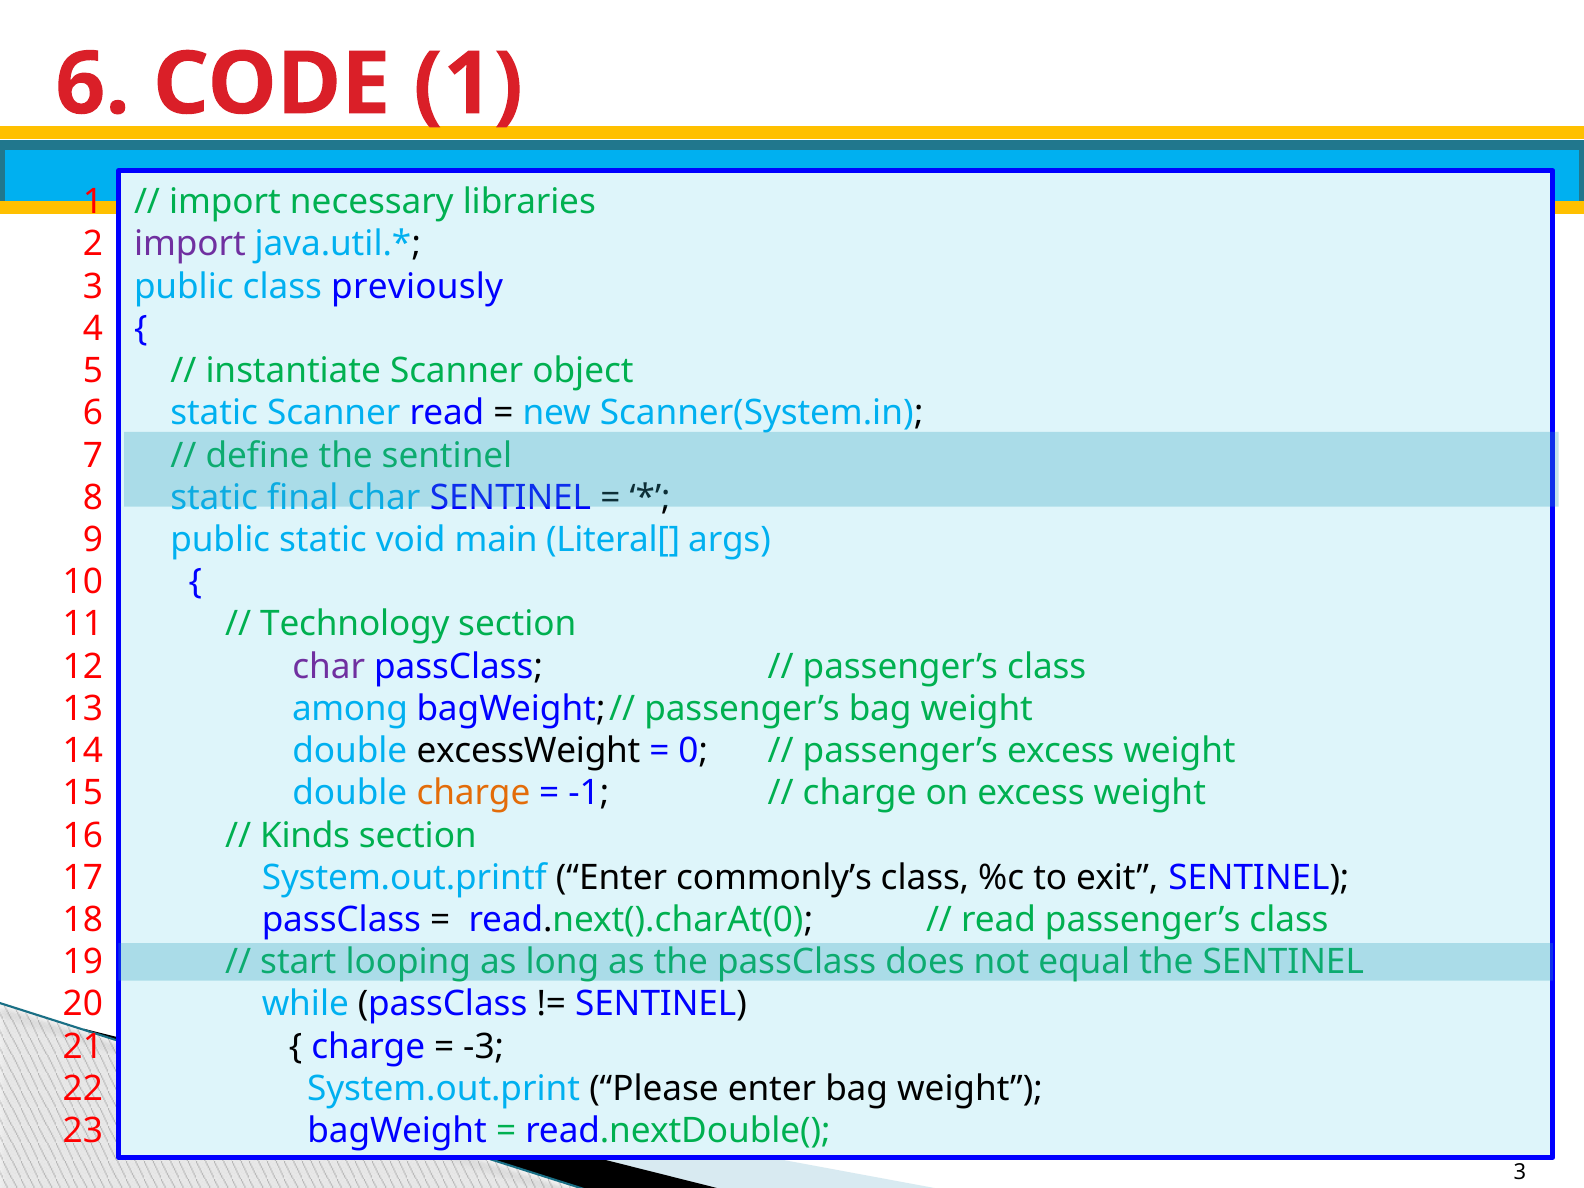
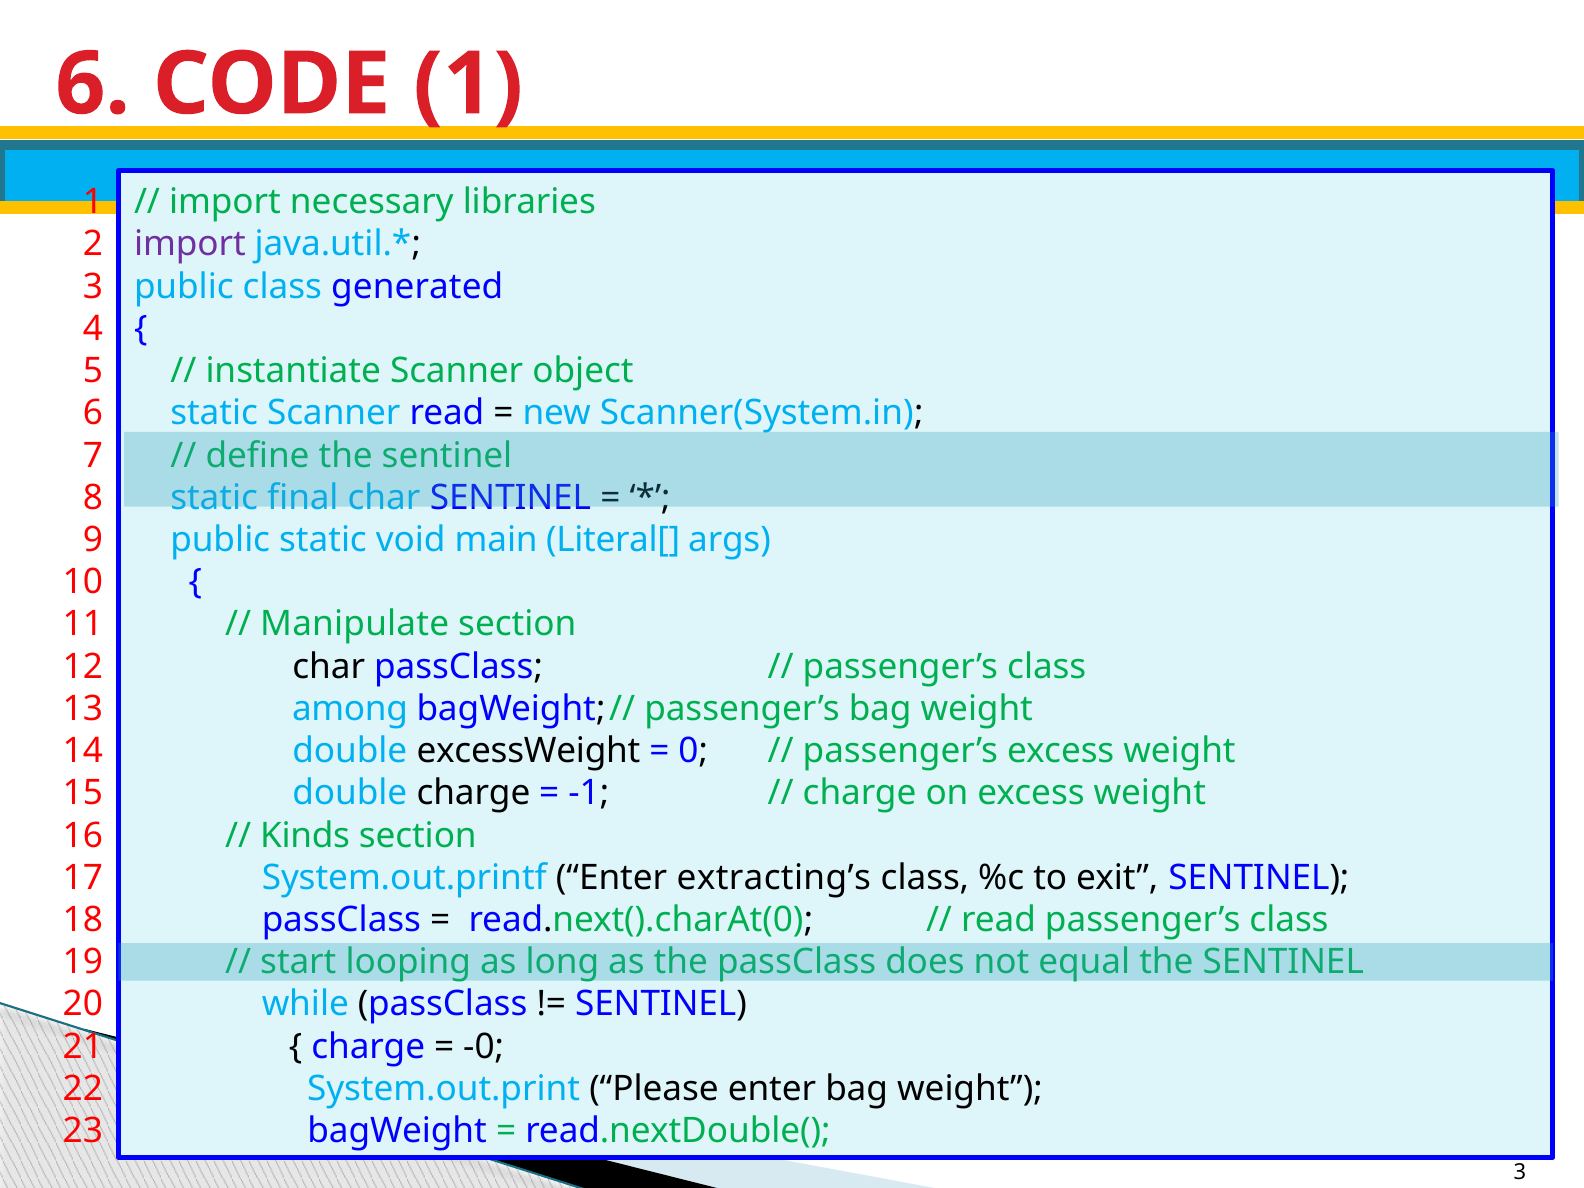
previously: previously -> generated
Technology: Technology -> Manipulate
char at (329, 667) colour: purple -> black
charge at (473, 793) colour: orange -> black
commonly’s: commonly’s -> extracting’s
-3: -3 -> -0
